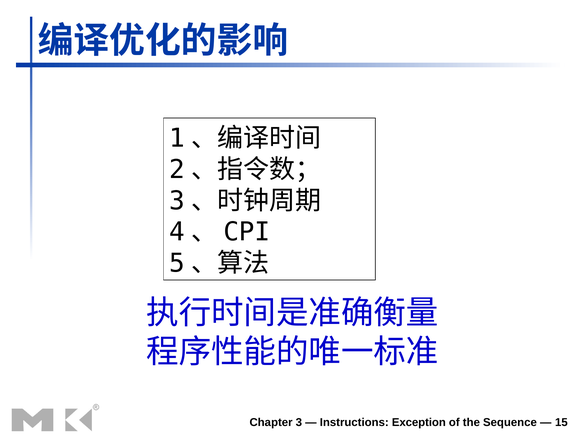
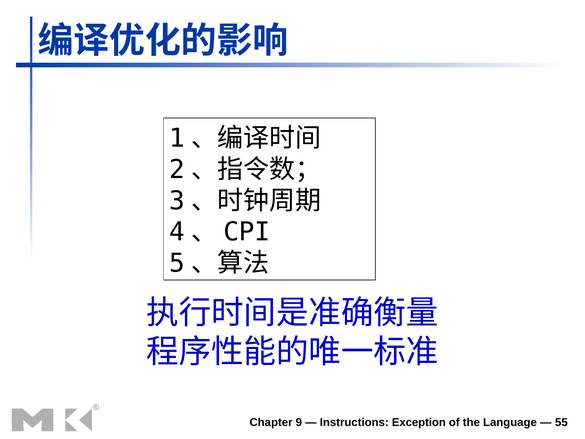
3: 3 -> 9
Sequence: Sequence -> Language
15: 15 -> 55
